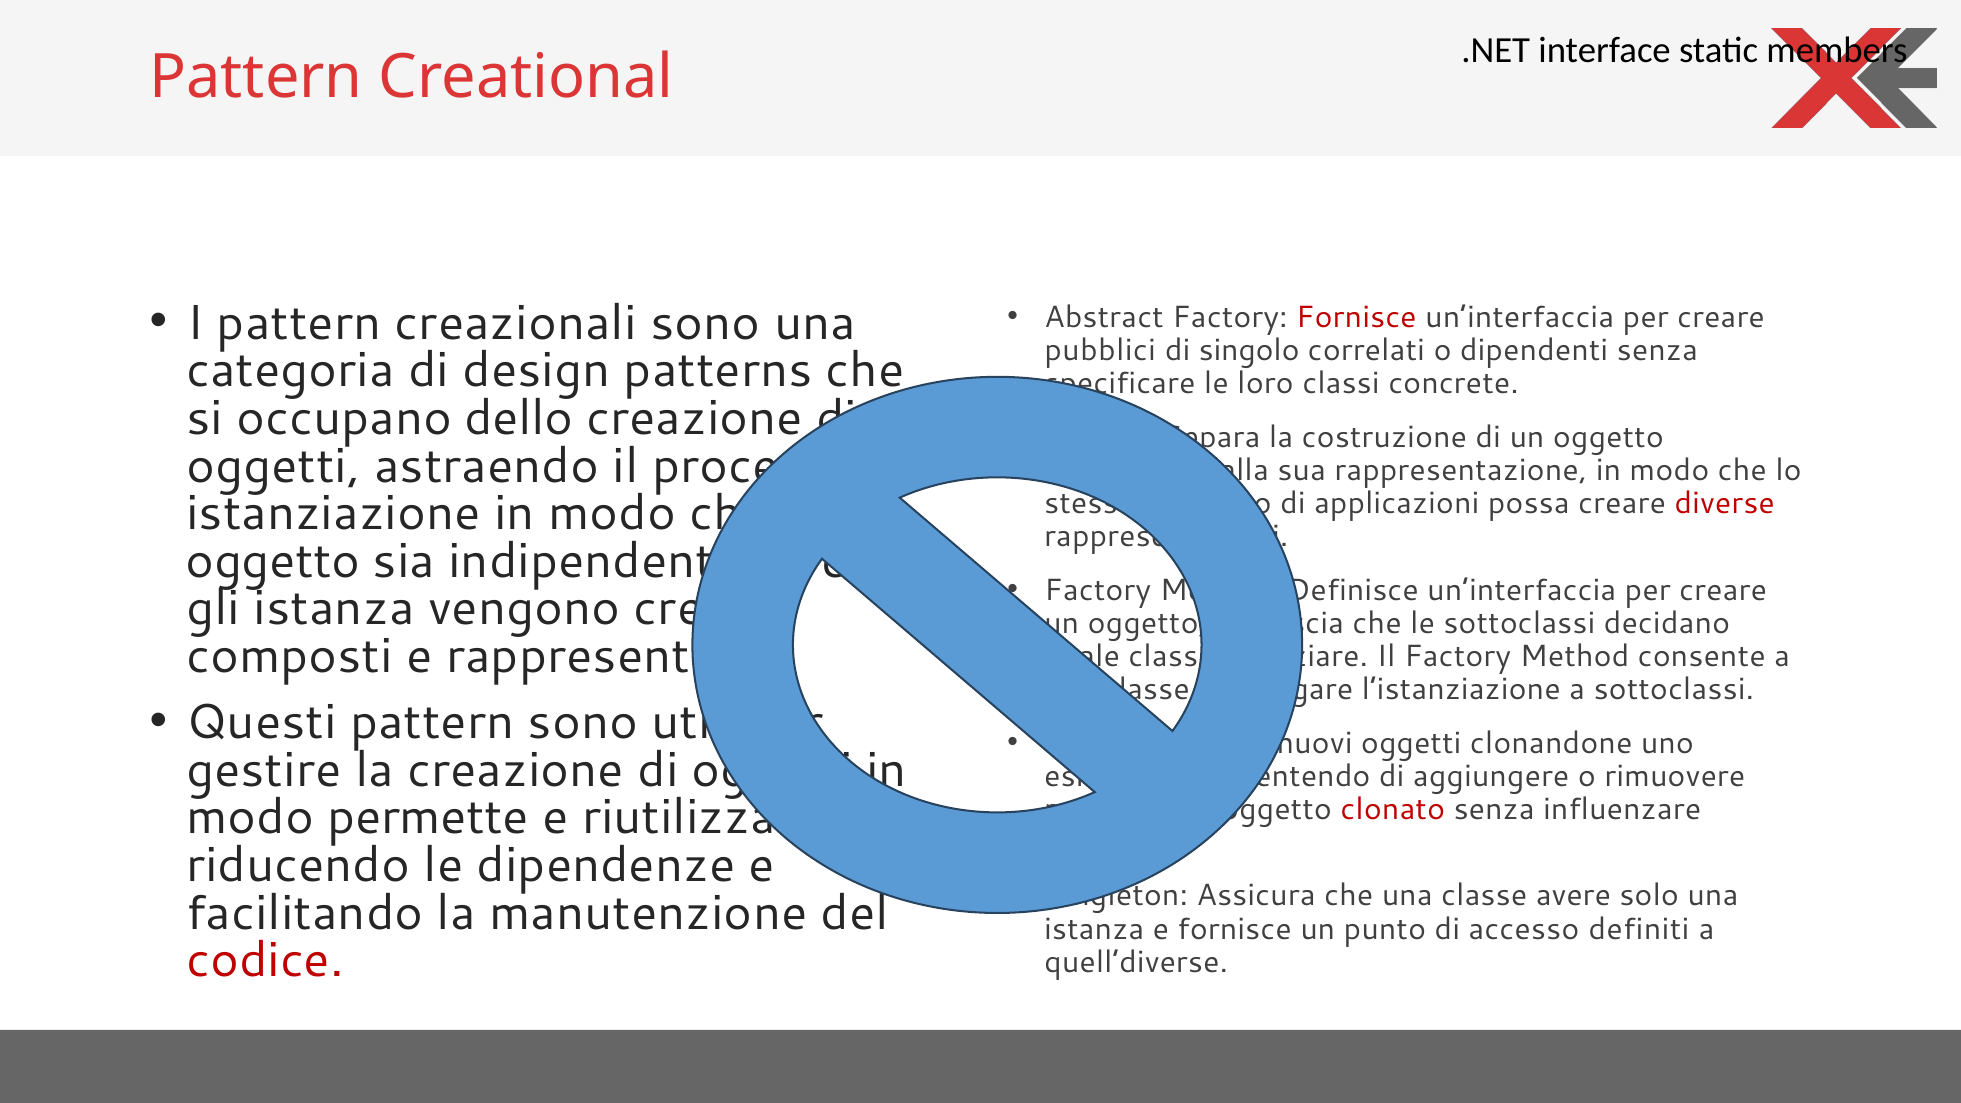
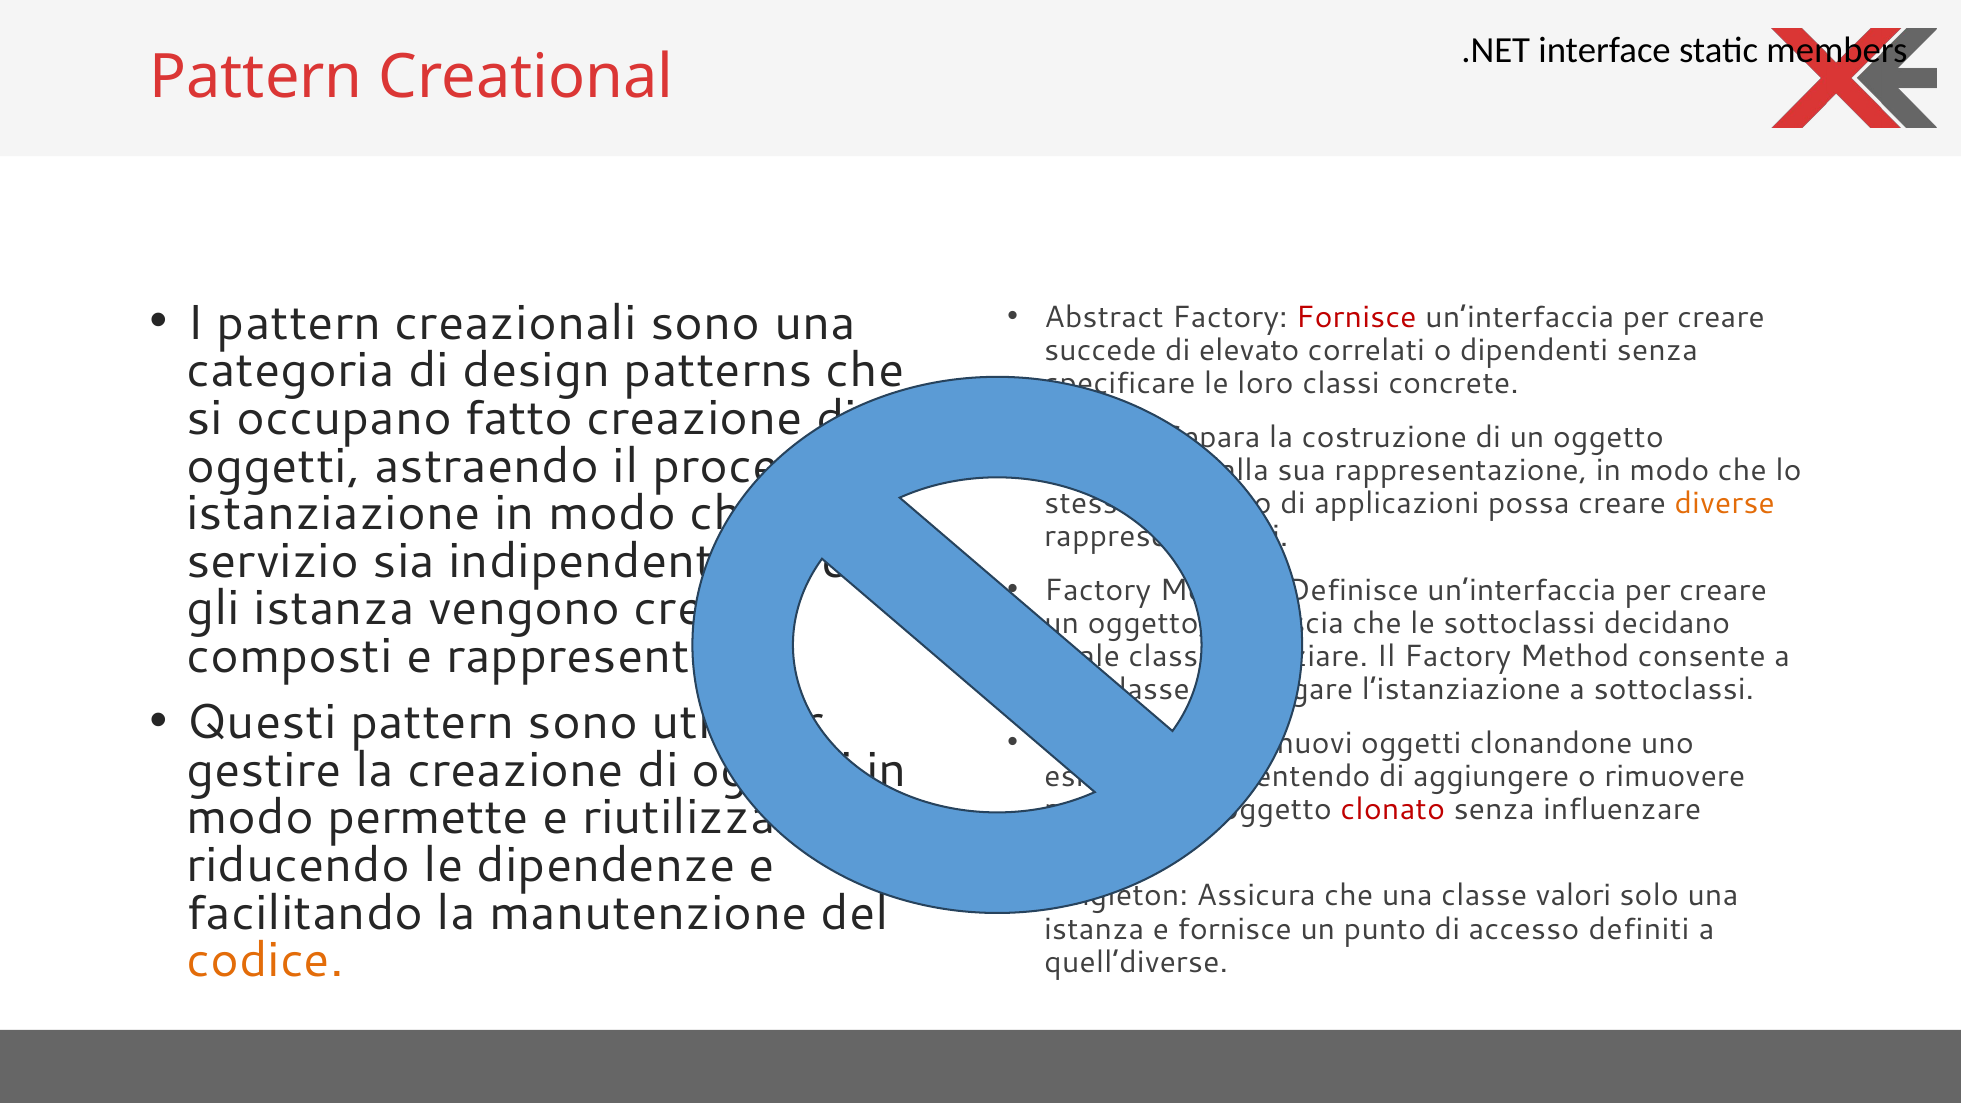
pubblici: pubblici -> succede
singolo: singolo -> elevato
dello: dello -> fatto
diverse colour: red -> orange
oggetto at (273, 561): oggetto -> servizio
avere: avere -> valori
codice colour: red -> orange
